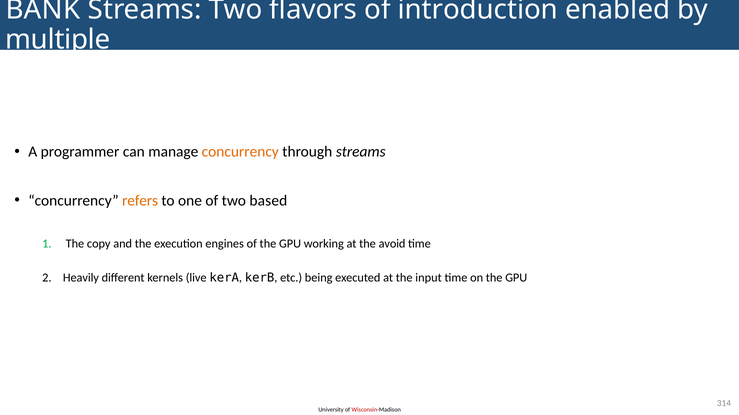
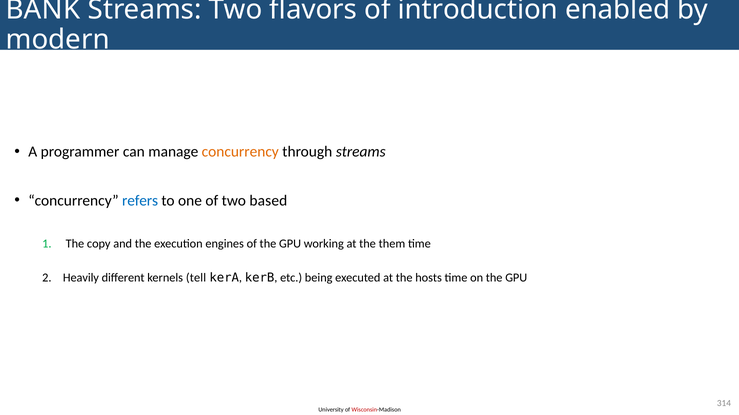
multiple: multiple -> modern
refers colour: orange -> blue
avoid: avoid -> them
live: live -> tell
input: input -> hosts
